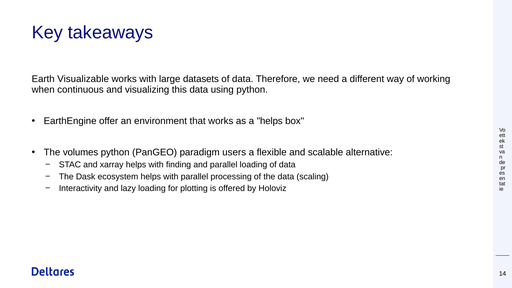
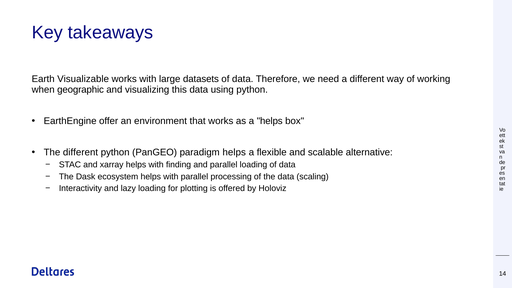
continuous: continuous -> geographic
The volumes: volumes -> different
paradigm users: users -> helps
